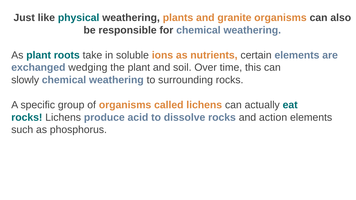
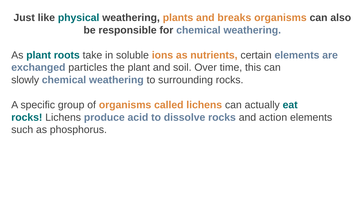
granite: granite -> breaks
wedging: wedging -> particles
